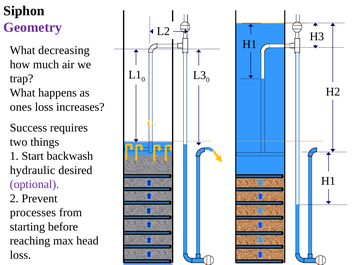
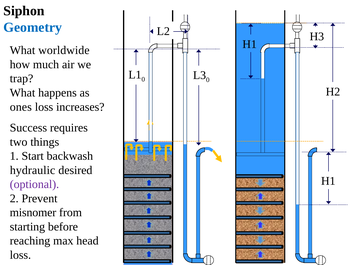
Geometry colour: purple -> blue
decreasing: decreasing -> worldwide
processes: processes -> misnomer
